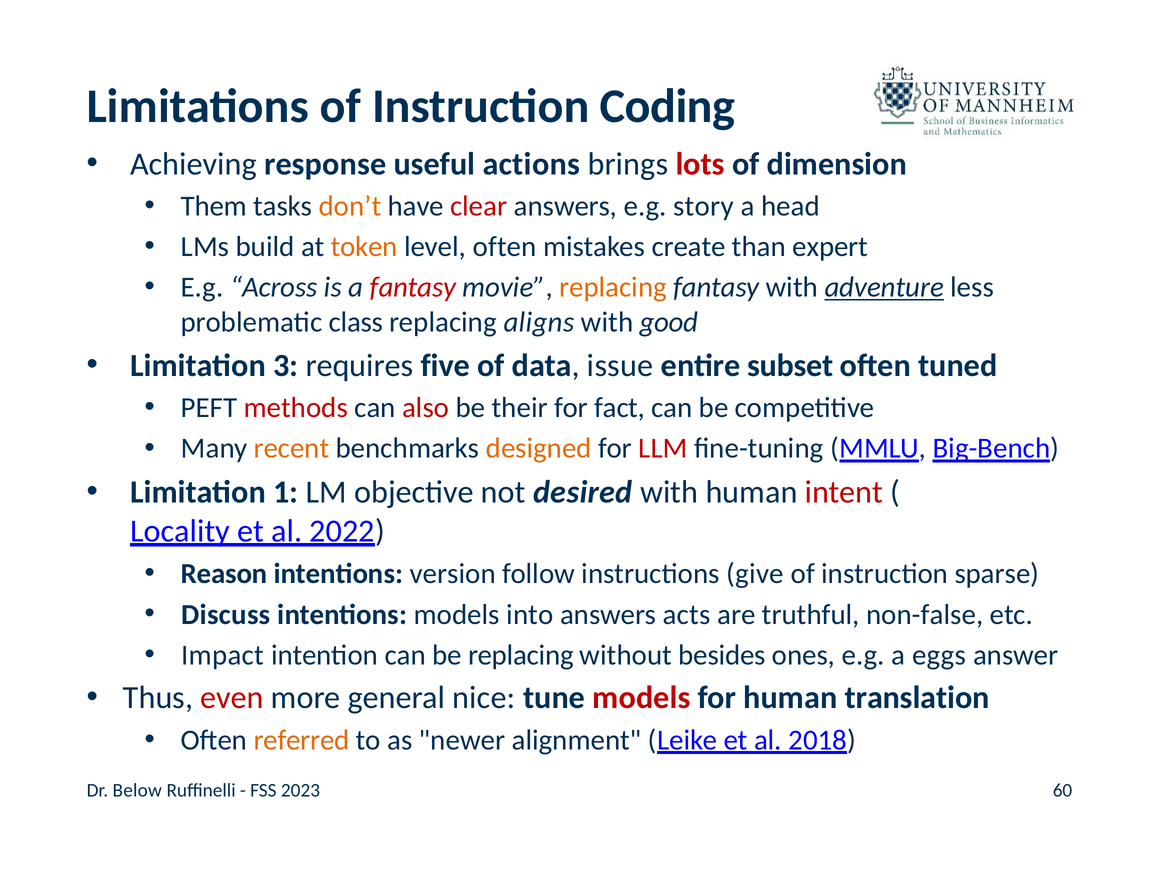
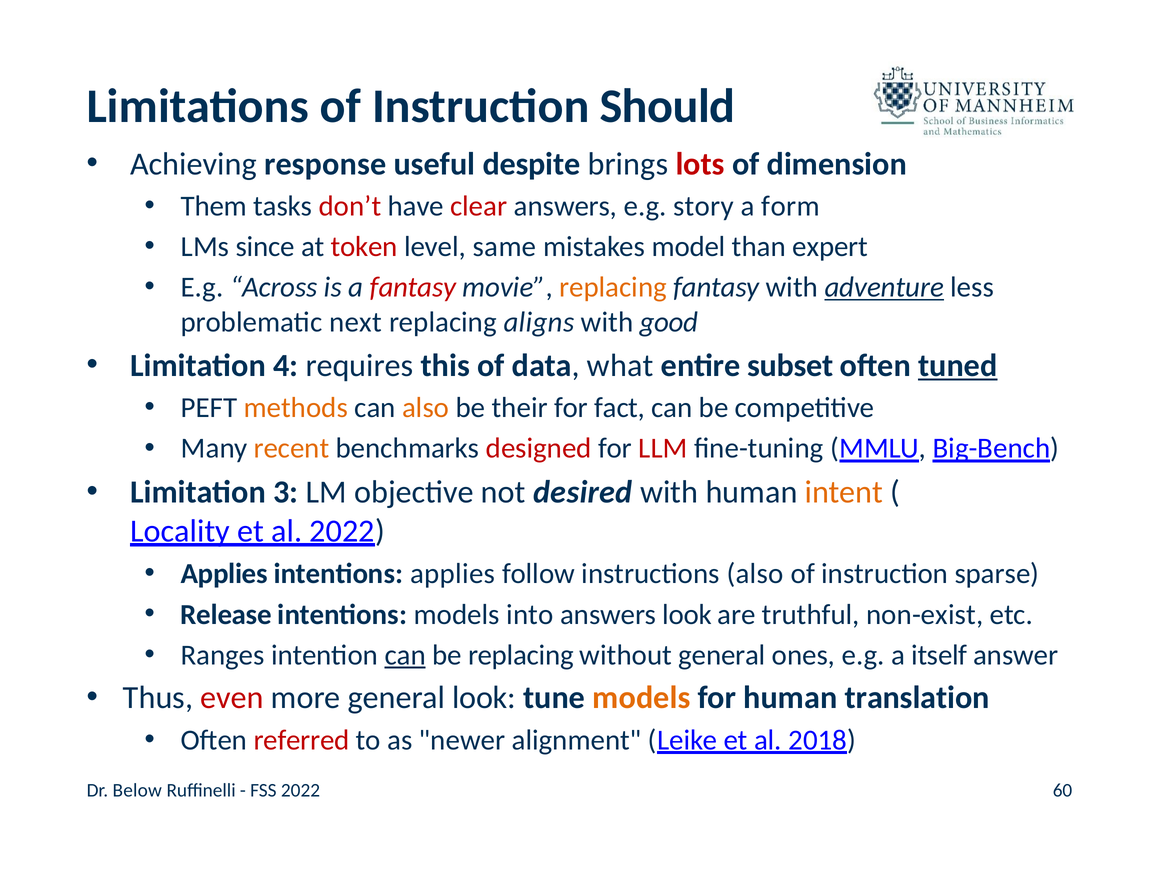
Coding: Coding -> Should
actions: actions -> despite
don’t colour: orange -> red
head: head -> form
build: build -> since
token colour: orange -> red
level often: often -> same
create: create -> model
class: class -> next
3: 3 -> 4
five: five -> this
issue: issue -> what
tuned underline: none -> present
methods colour: red -> orange
also at (426, 408) colour: red -> orange
designed colour: orange -> red
1: 1 -> 3
intent colour: red -> orange
Reason at (224, 574): Reason -> Applies
intentions version: version -> applies
instructions give: give -> also
Discuss: Discuss -> Release
answers acts: acts -> look
non-false: non-false -> non-exist
Impact: Impact -> Ranges
can at (405, 655) underline: none -> present
without besides: besides -> general
eggs: eggs -> itself
general nice: nice -> look
models at (641, 698) colour: red -> orange
referred colour: orange -> red
FSS 2023: 2023 -> 2022
